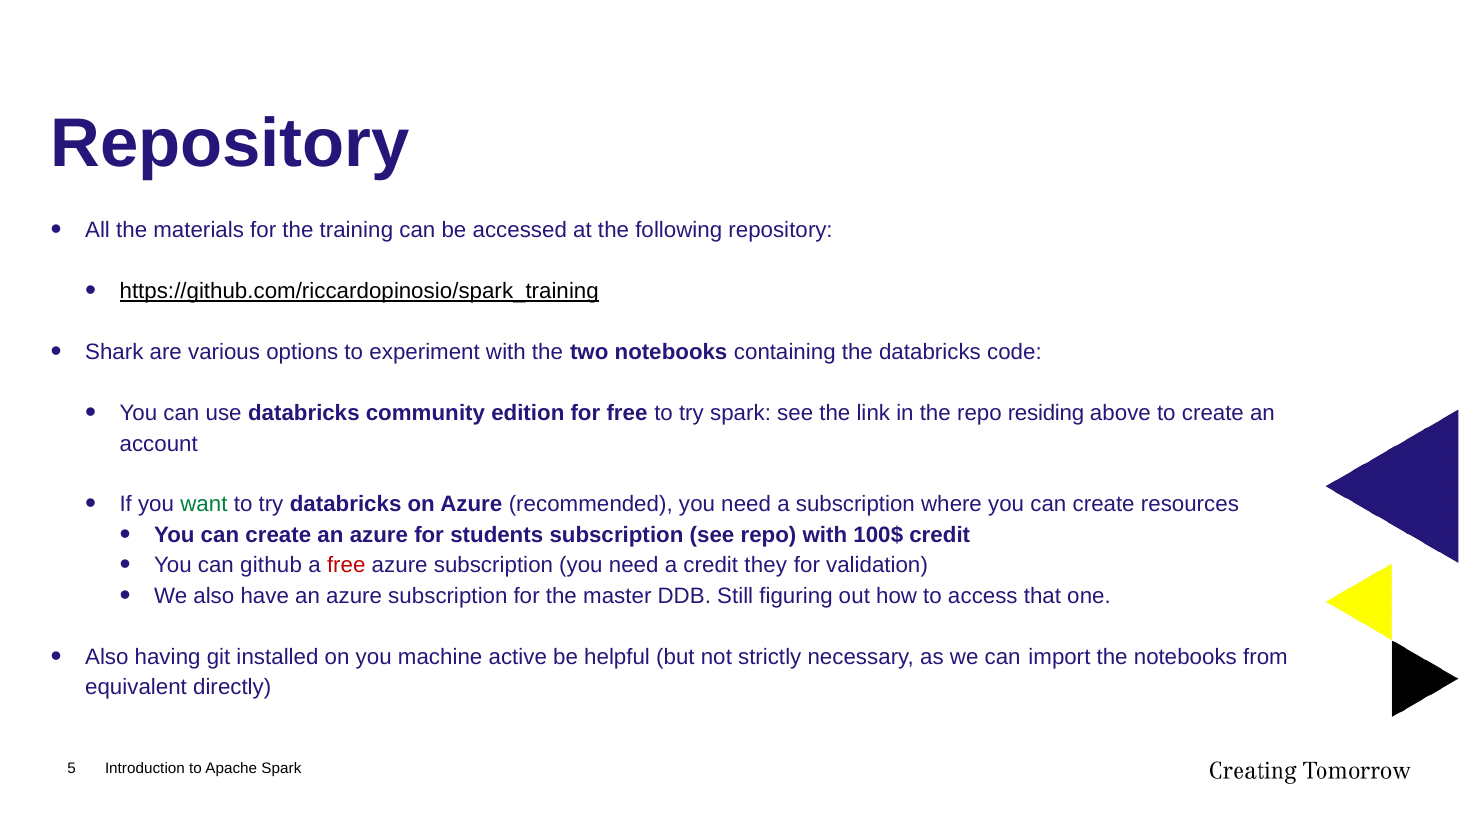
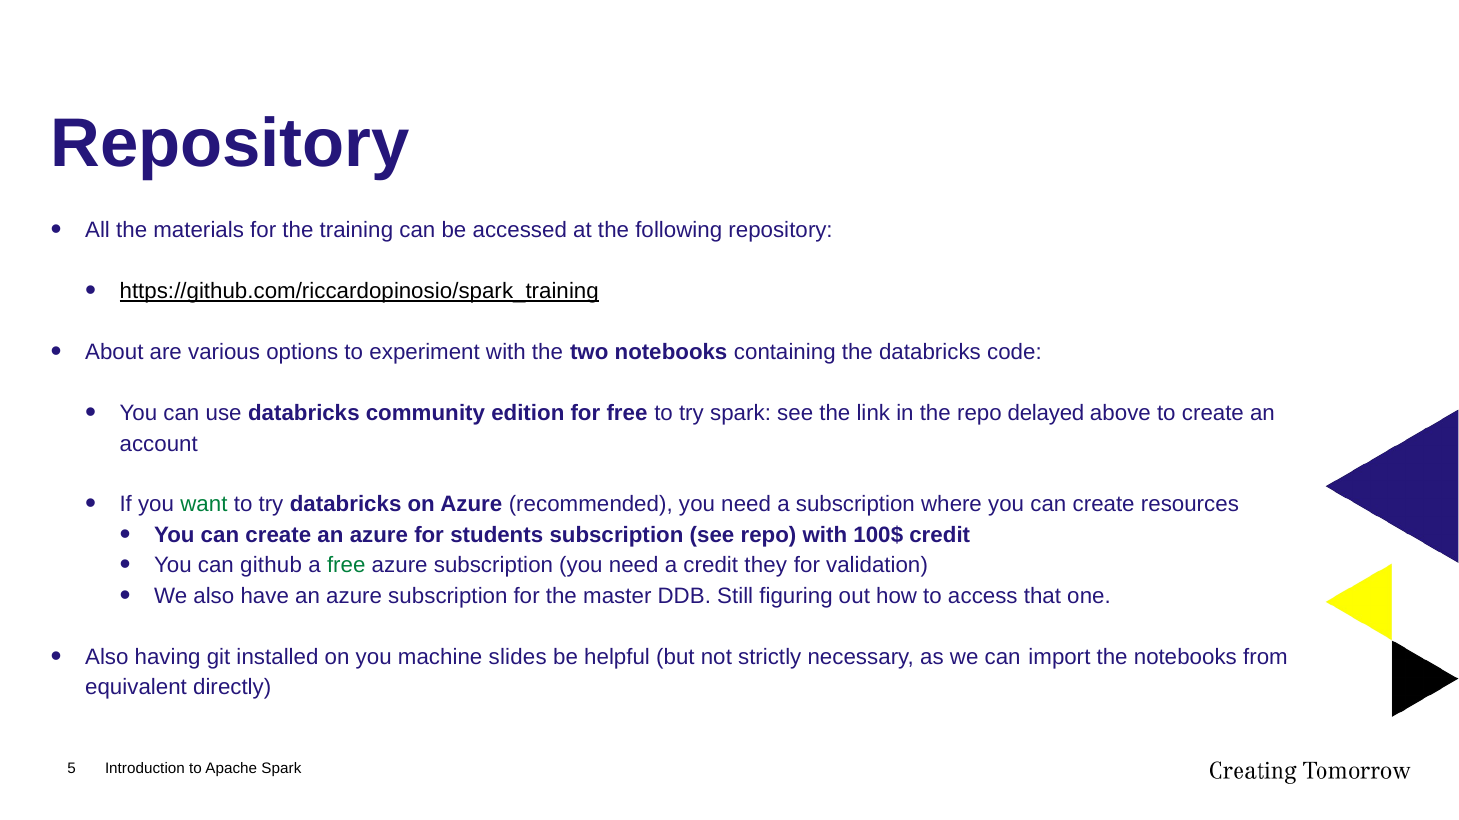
Shark: Shark -> About
residing: residing -> delayed
free at (346, 566) colour: red -> green
active: active -> slides
